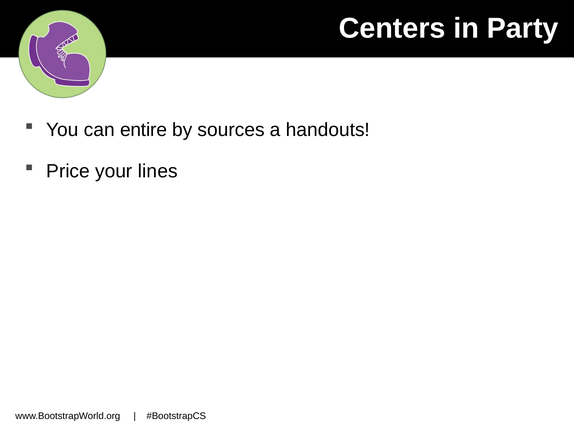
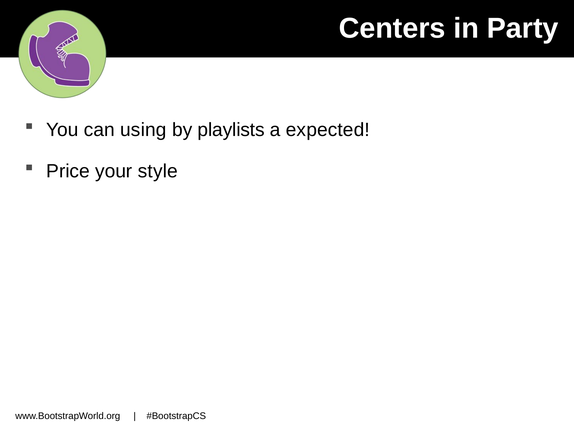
entire: entire -> using
sources: sources -> playlists
handouts: handouts -> expected
lines: lines -> style
